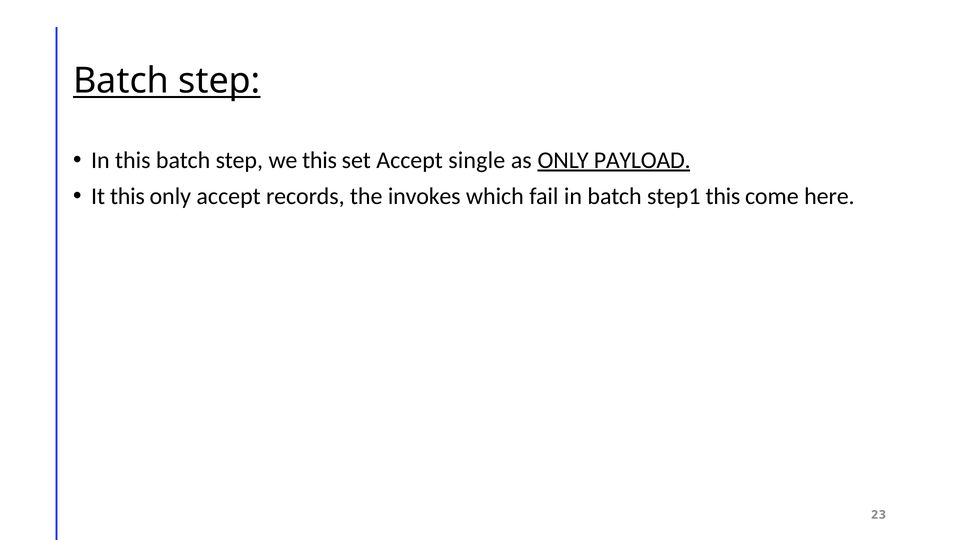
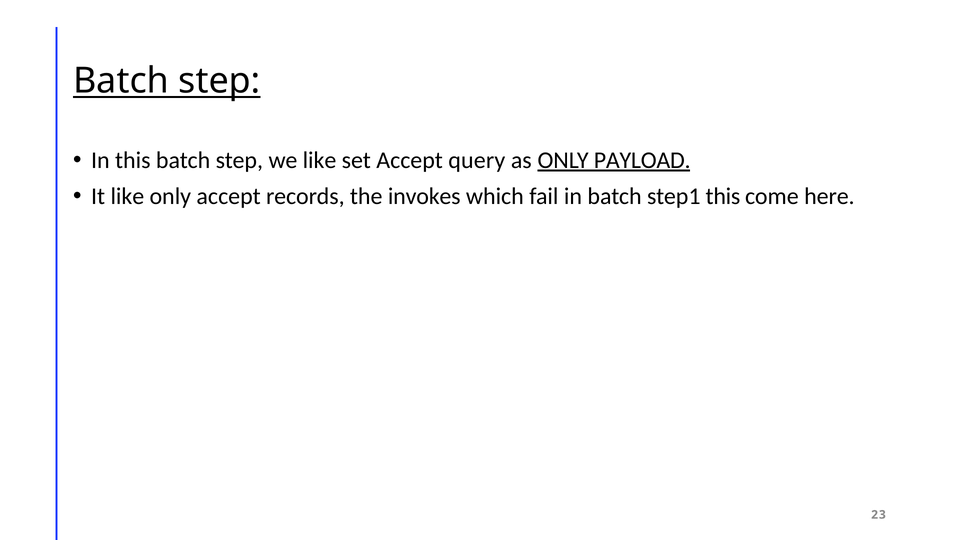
we this: this -> like
single: single -> query
It this: this -> like
